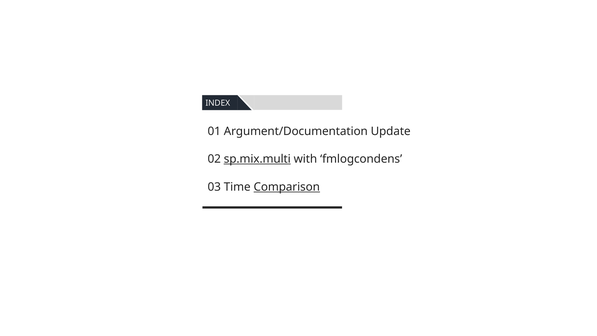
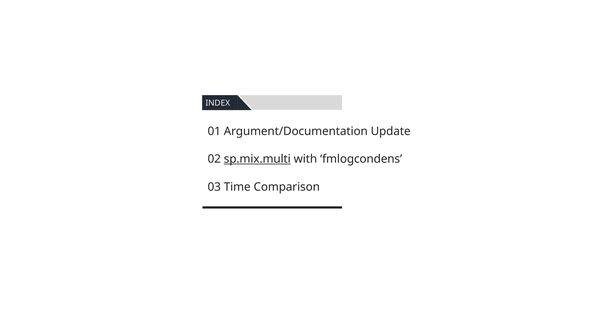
Comparison underline: present -> none
